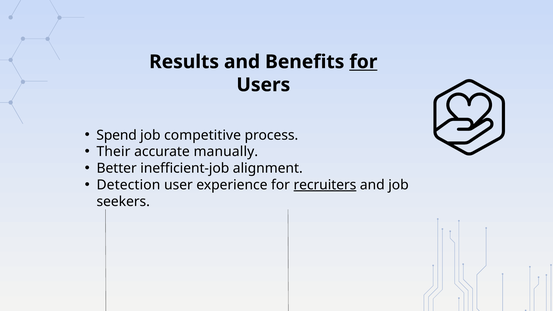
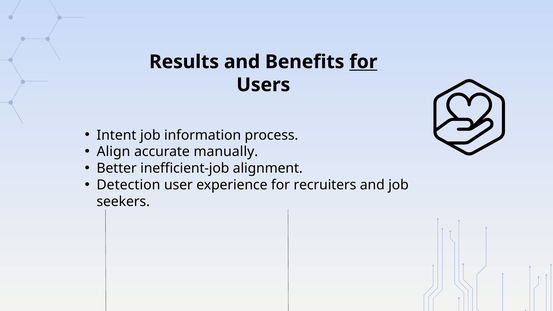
Spend: Spend -> Intent
competitive: competitive -> information
Their: Their -> Align
recruiters underline: present -> none
